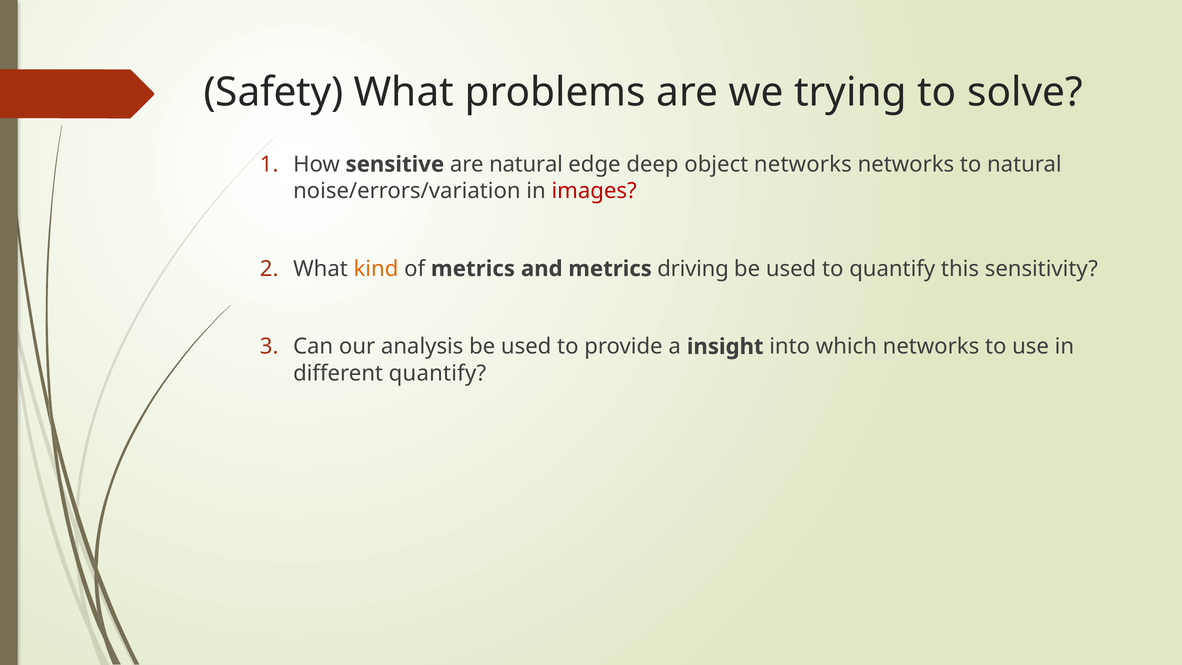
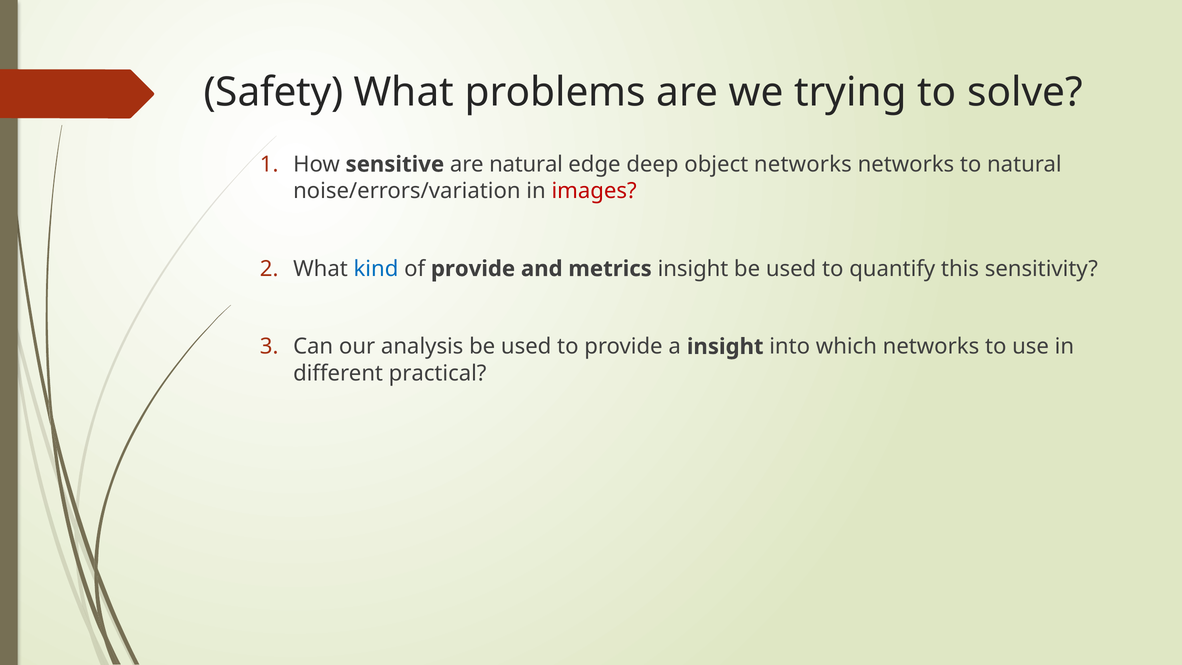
kind colour: orange -> blue
of metrics: metrics -> provide
metrics driving: driving -> insight
different quantify: quantify -> practical
